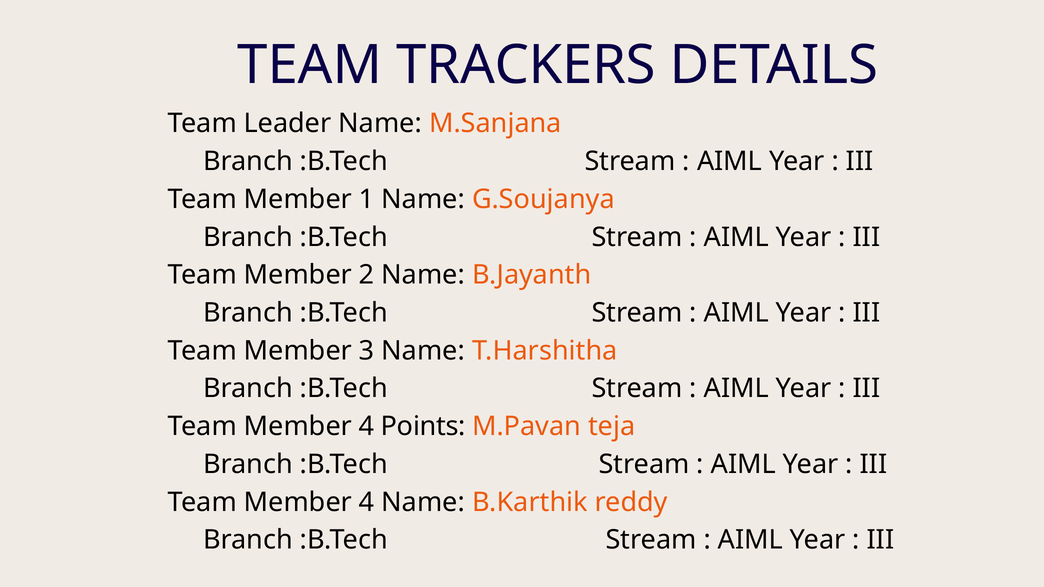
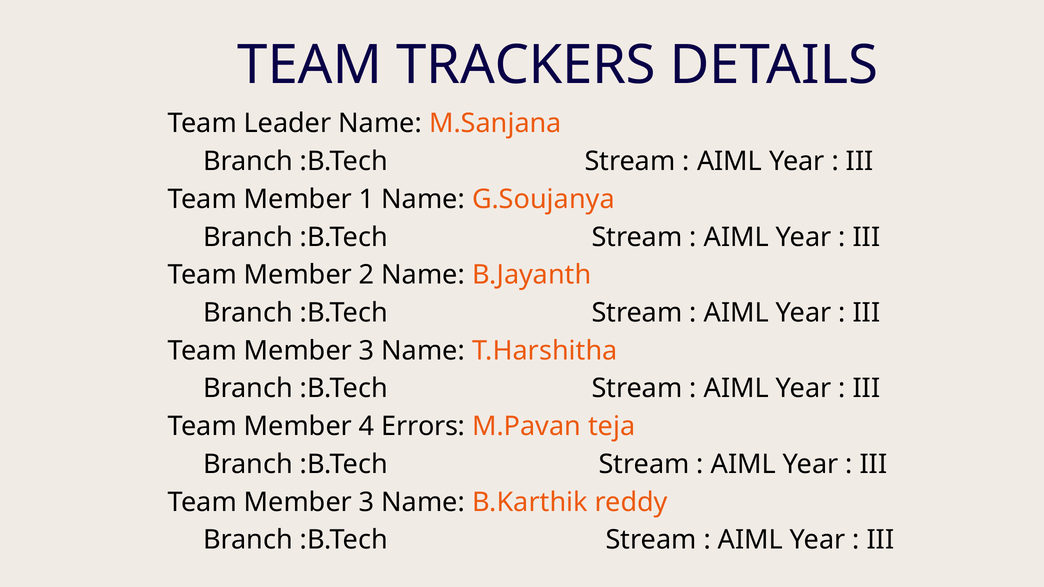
Points: Points -> Errors
4 at (367, 502): 4 -> 3
